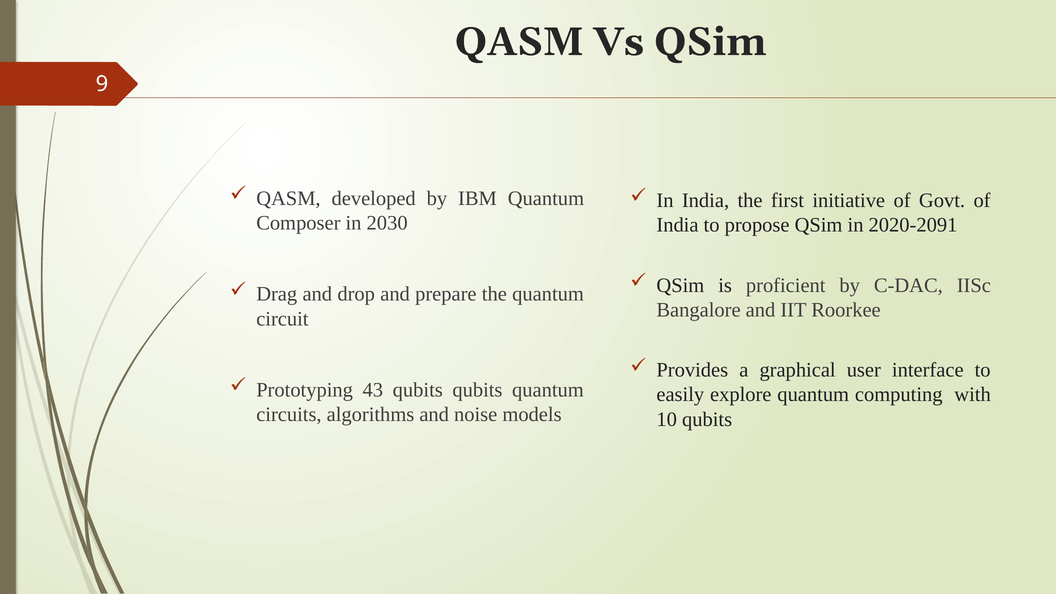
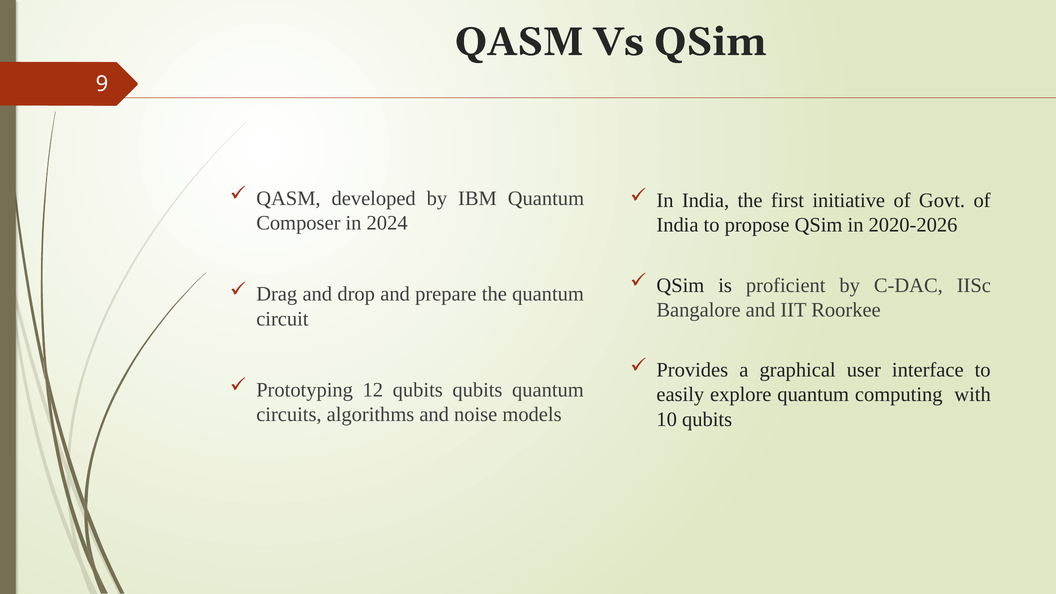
2030: 2030 -> 2024
2020-2091: 2020-2091 -> 2020-2026
43: 43 -> 12
